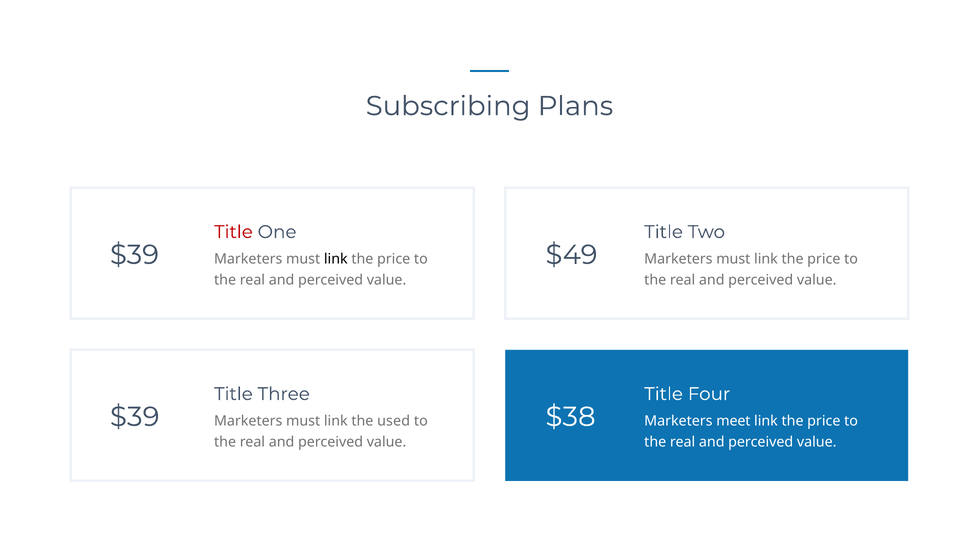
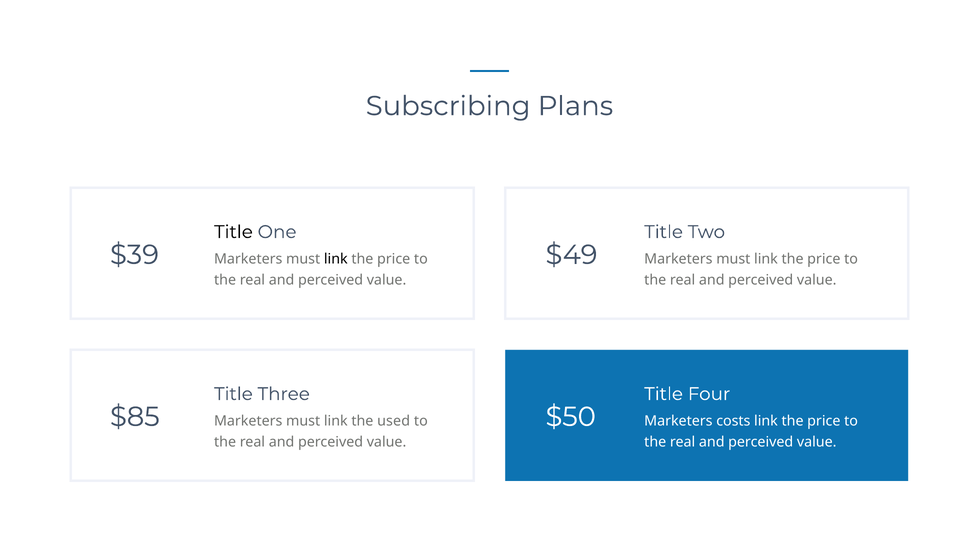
Title at (233, 232) colour: red -> black
$39 at (135, 417): $39 -> $85
$38: $38 -> $50
meet: meet -> costs
